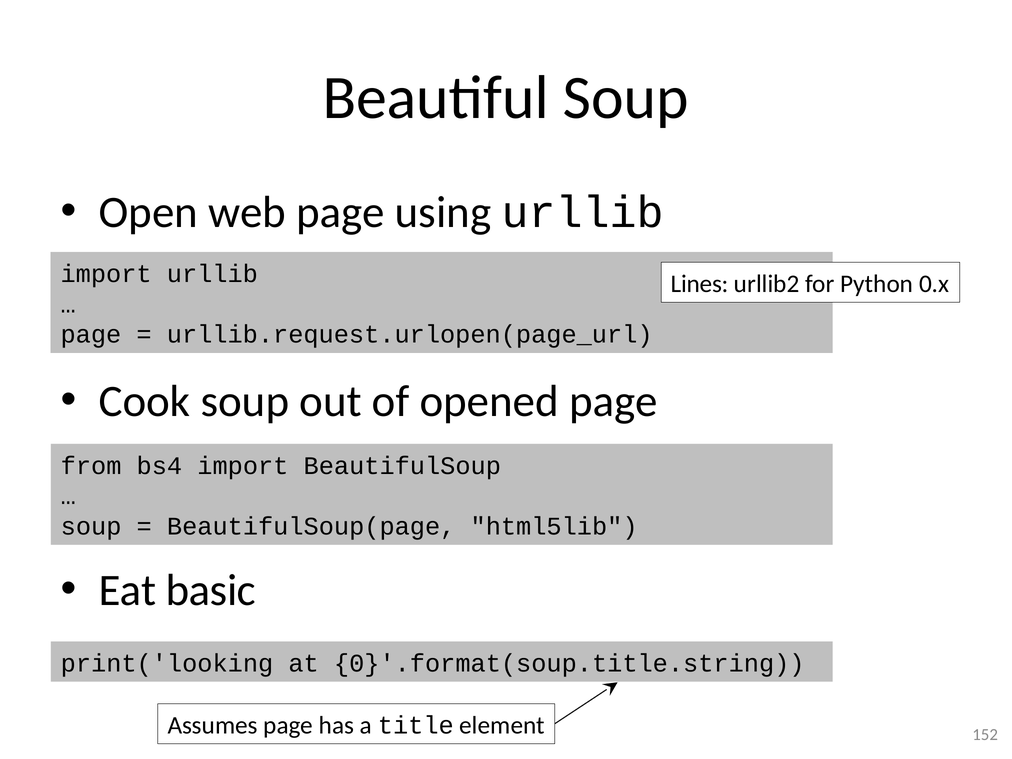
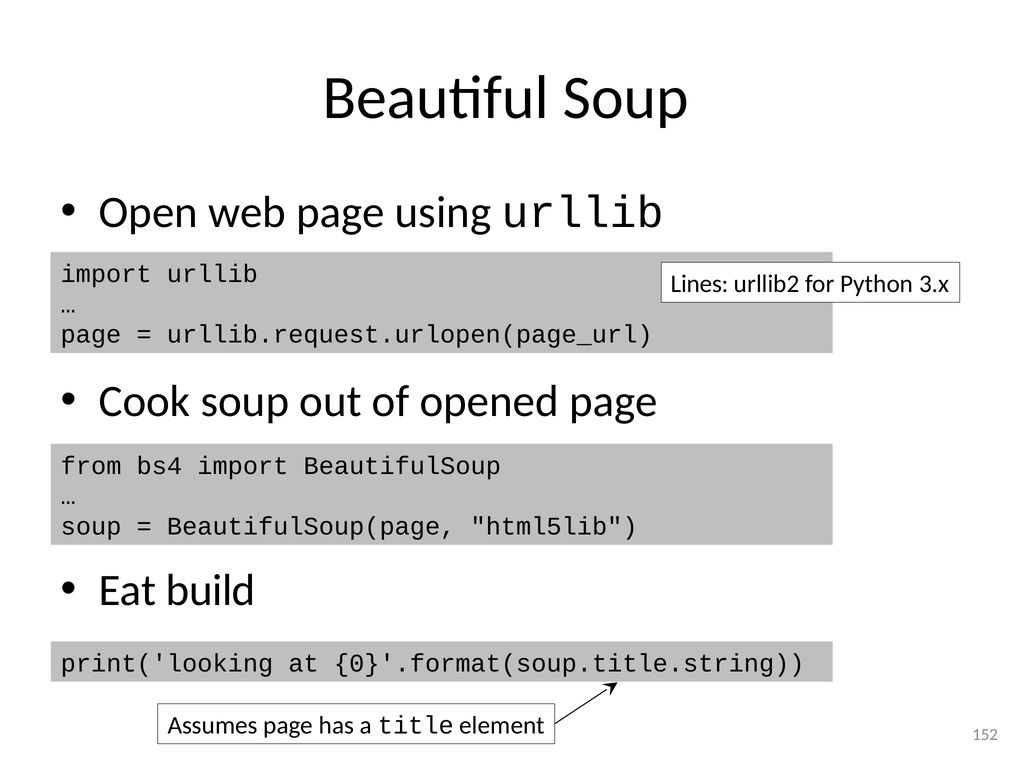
0.x: 0.x -> 3.x
basic: basic -> build
